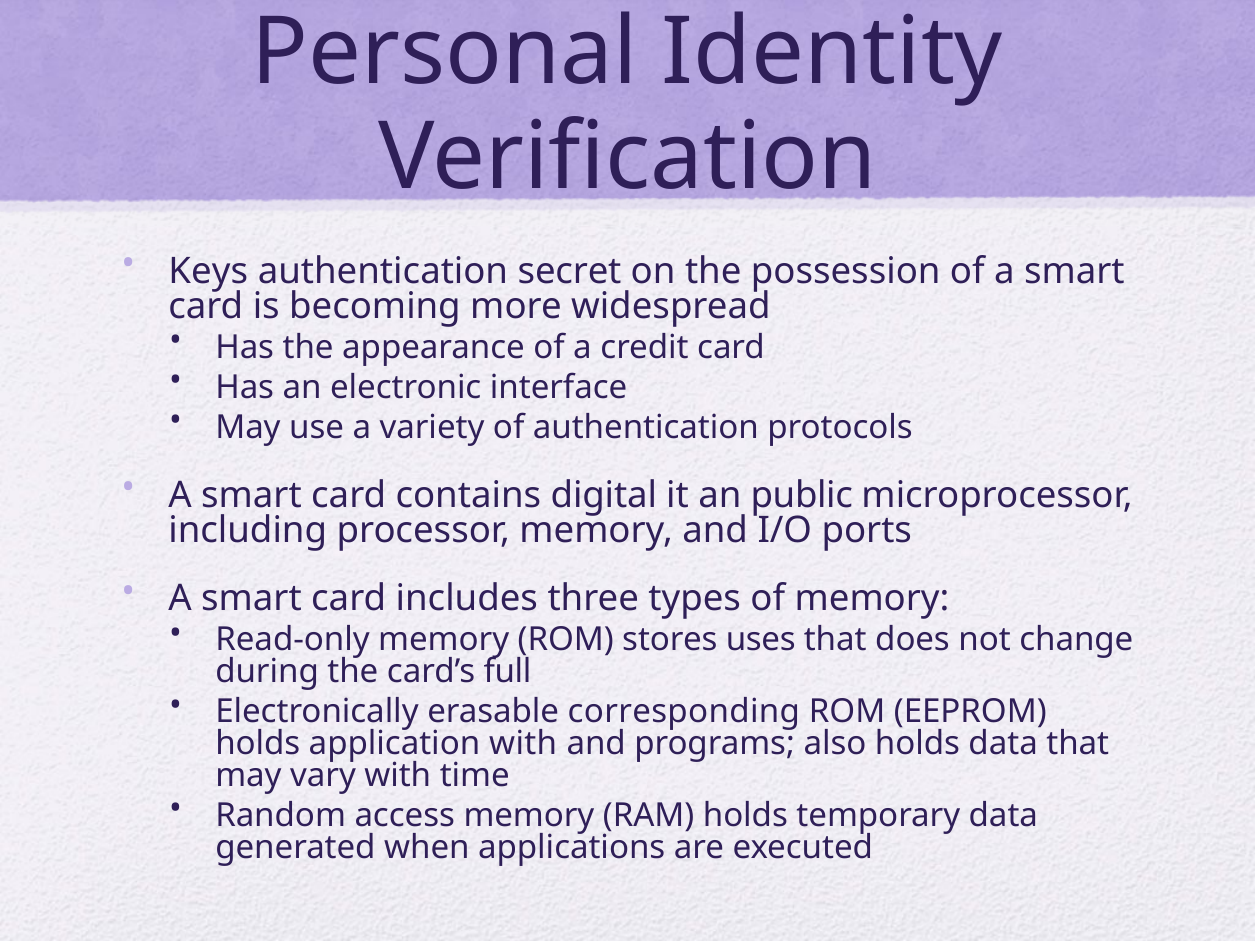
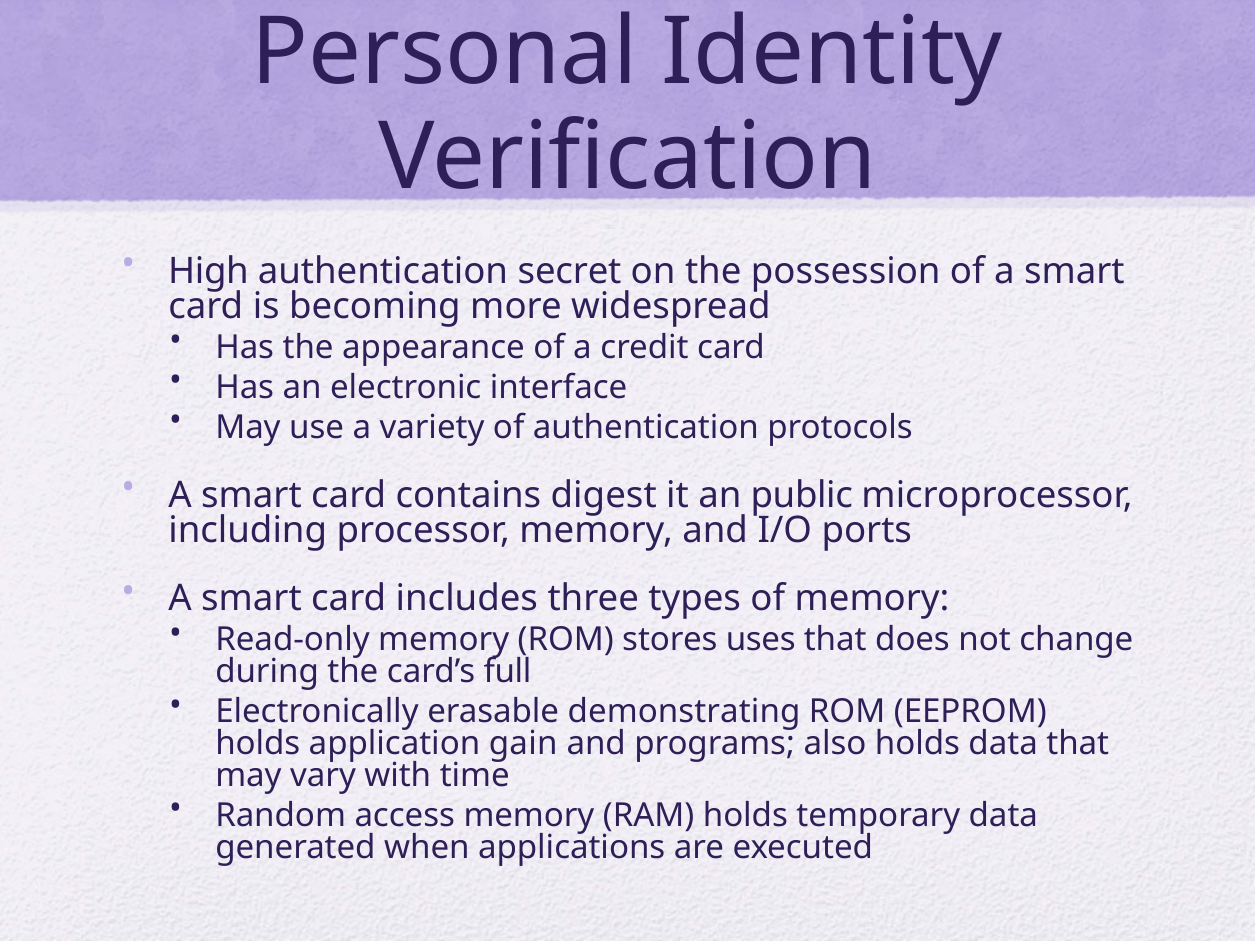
Keys: Keys -> High
digital: digital -> digest
corresponding: corresponding -> demonstrating
application with: with -> gain
